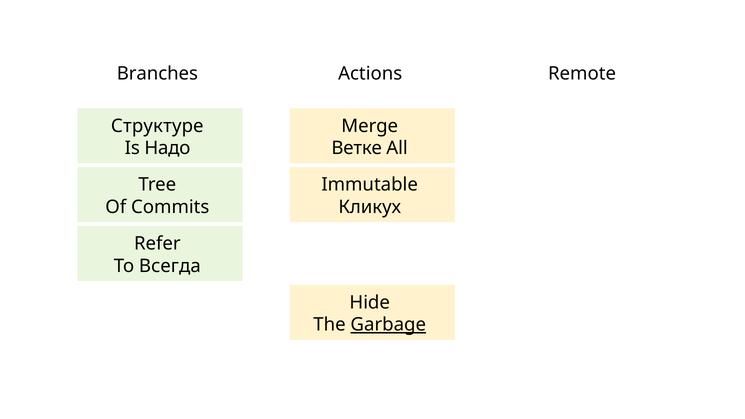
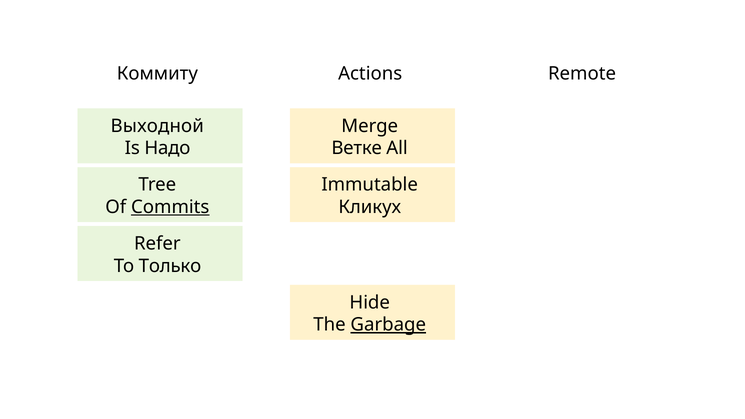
Branches: Branches -> Коммиту
Структуре: Структуре -> Выходной
Commits underline: none -> present
Всегда: Всегда -> Только
